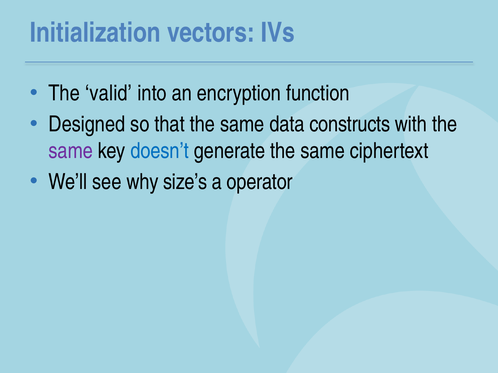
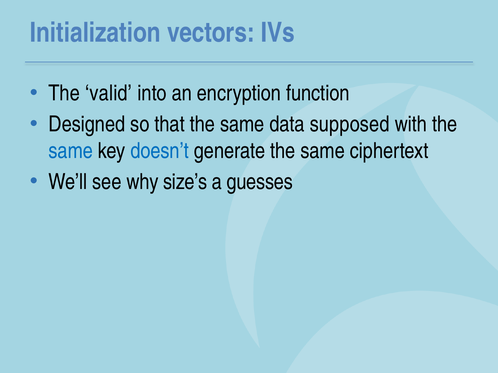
constructs: constructs -> supposed
same at (71, 151) colour: purple -> blue
operator: operator -> guesses
